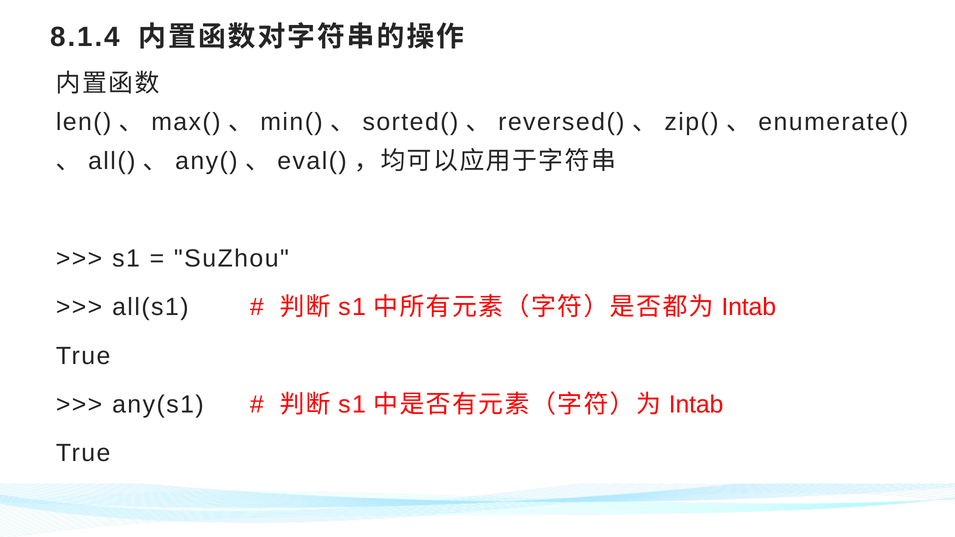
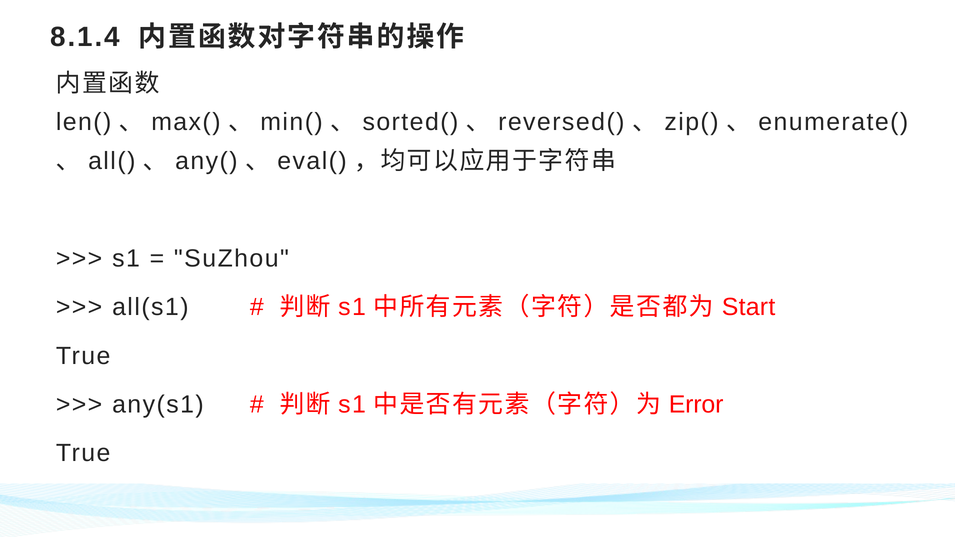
Intab at (749, 307): Intab -> Start
Intab at (696, 405): Intab -> Error
